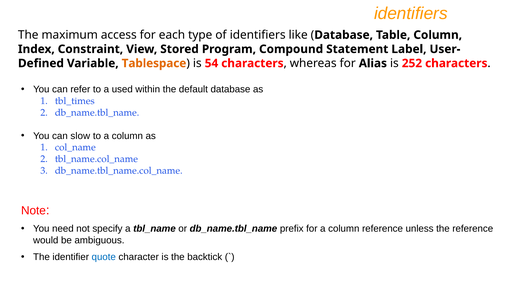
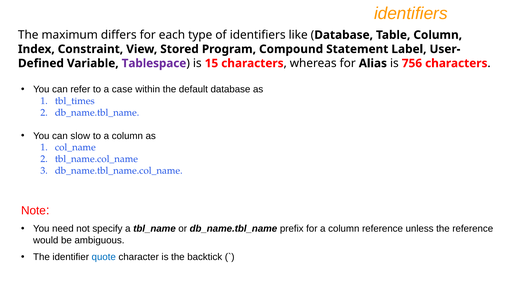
access: access -> differs
Tablespace colour: orange -> purple
54: 54 -> 15
252: 252 -> 756
used: used -> case
